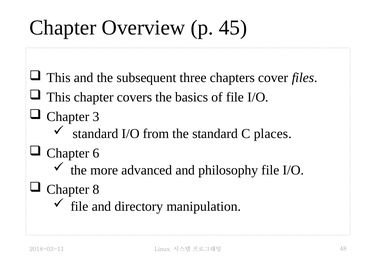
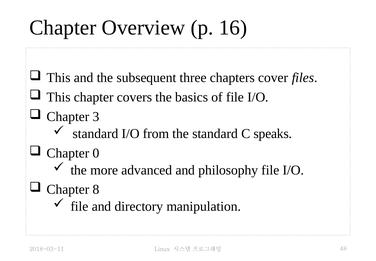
45: 45 -> 16
places: places -> speaks
6: 6 -> 0
